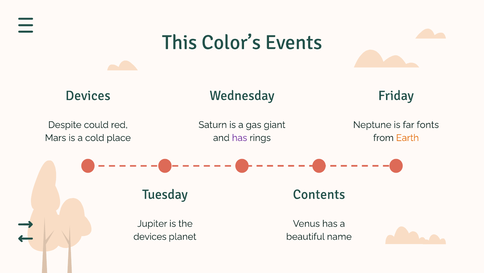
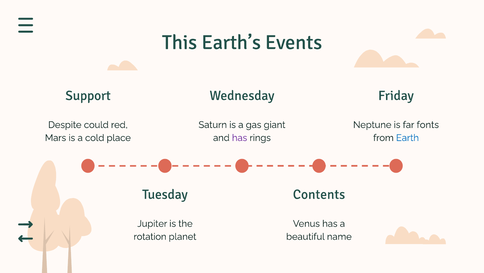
Color’s: Color’s -> Earth’s
Devices at (88, 95): Devices -> Support
Earth colour: orange -> blue
devices at (150, 236): devices -> rotation
